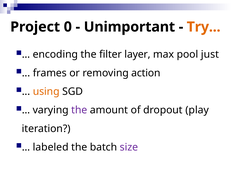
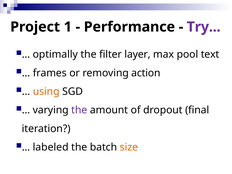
0: 0 -> 1
Unimportant: Unimportant -> Performance
Try colour: orange -> purple
encoding: encoding -> optimally
just: just -> text
play: play -> final
size colour: purple -> orange
